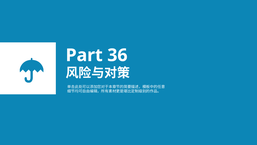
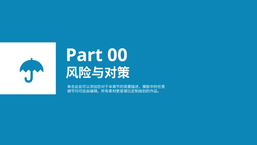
36: 36 -> 00
